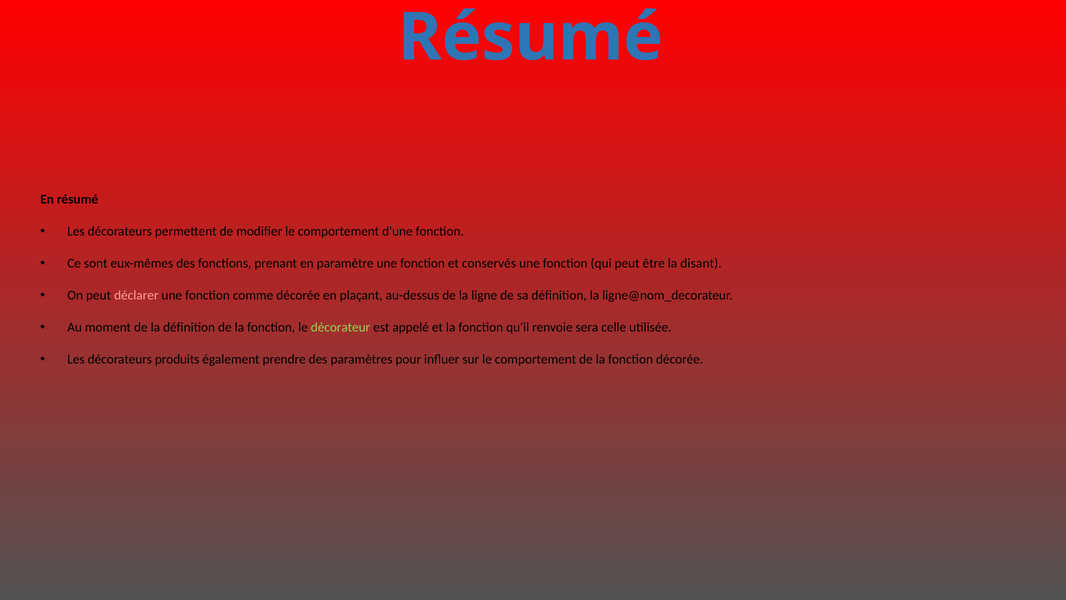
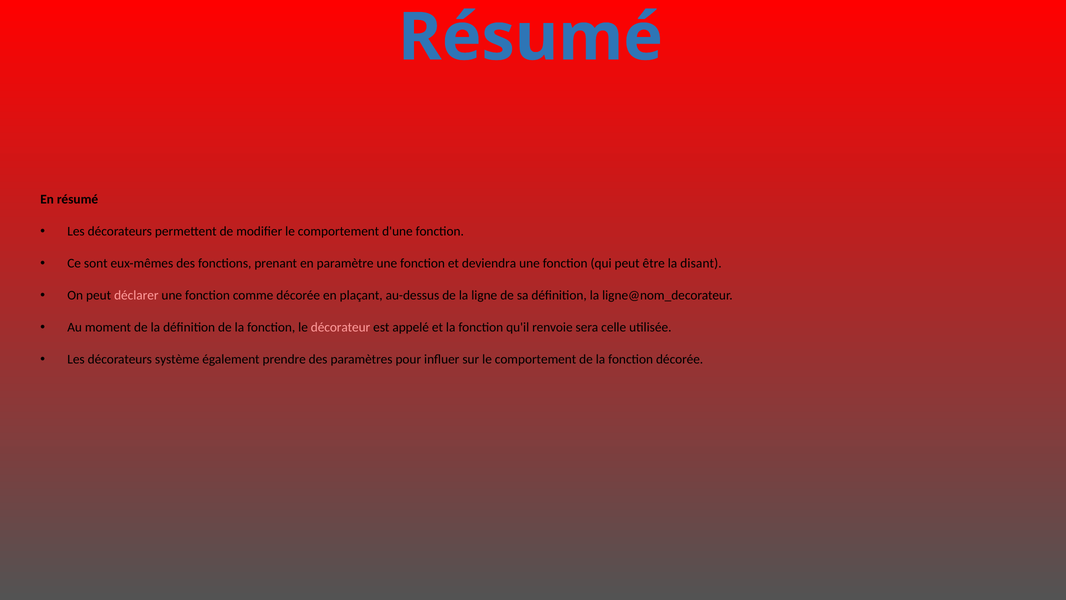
conservés: conservés -> deviendra
décorateur colour: light green -> pink
produits: produits -> système
